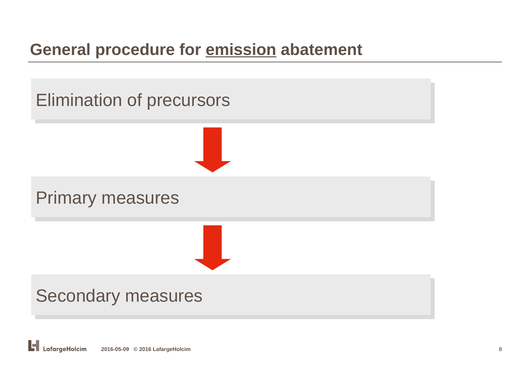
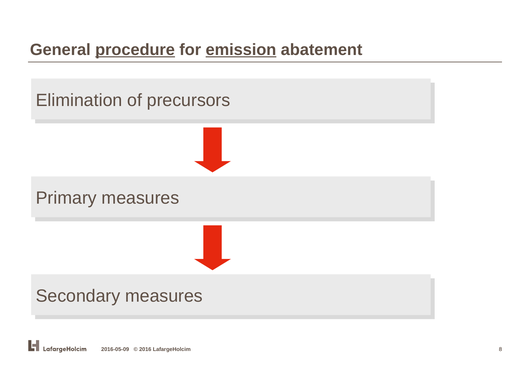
procedure underline: none -> present
